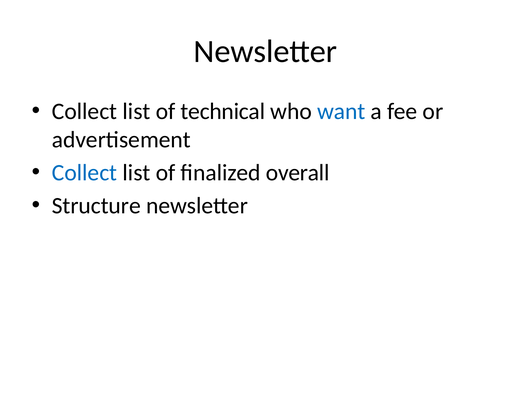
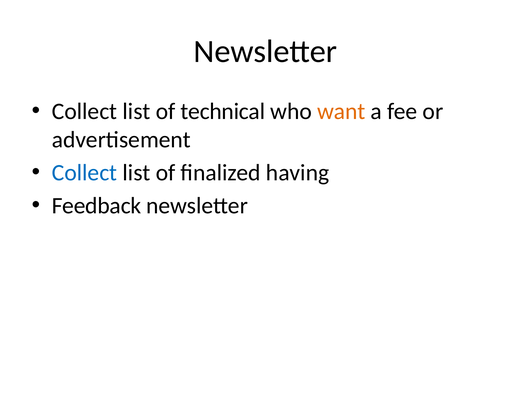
want colour: blue -> orange
overall: overall -> having
Structure: Structure -> Feedback
